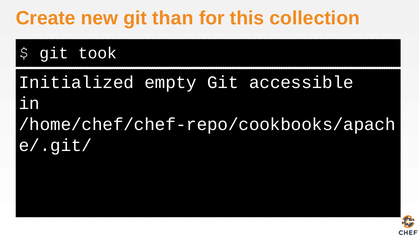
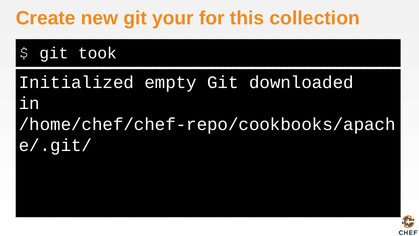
than: than -> your
accessible: accessible -> downloaded
